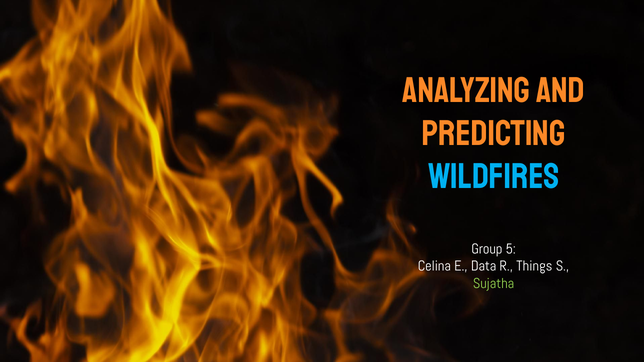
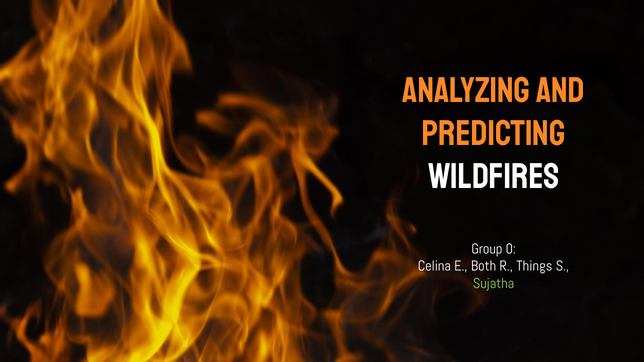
WILDFIRES colour: light blue -> white
5: 5 -> 0
Data: Data -> Both
